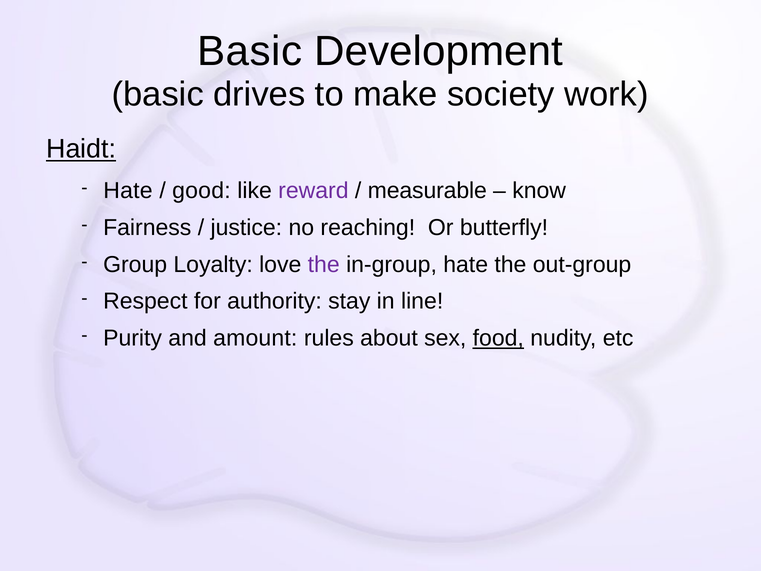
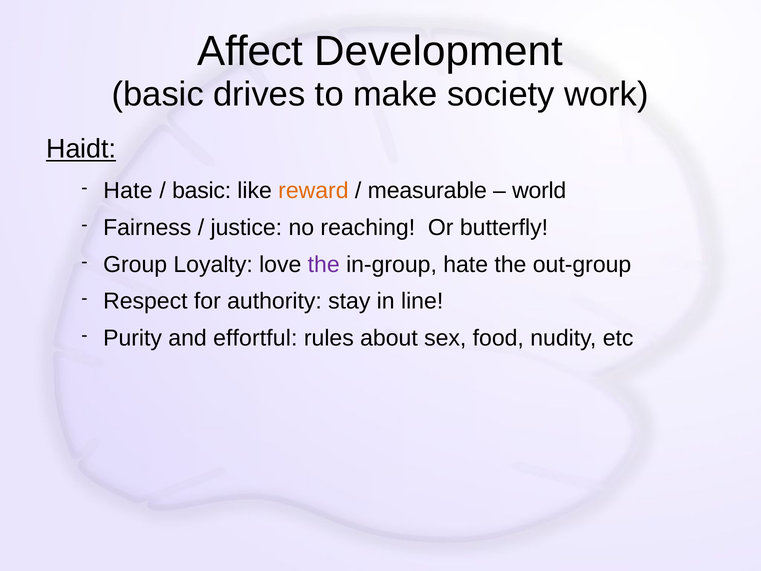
Basic at (250, 51): Basic -> Affect
good at (201, 191): good -> basic
reward colour: purple -> orange
know: know -> world
amount: amount -> effortful
food underline: present -> none
